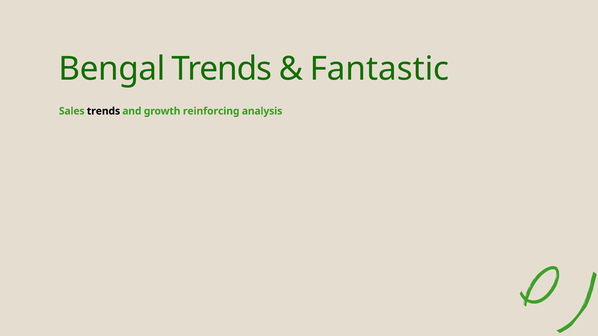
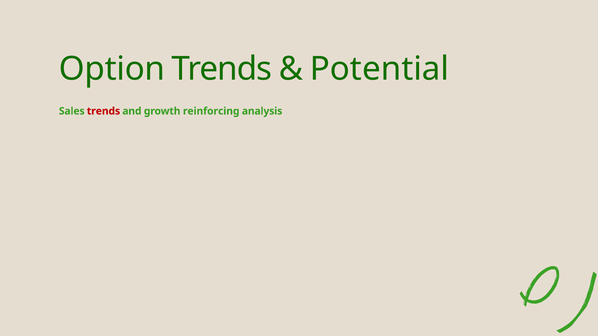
Bengal: Bengal -> Option
Fantastic: Fantastic -> Potential
trends at (103, 111) colour: black -> red
